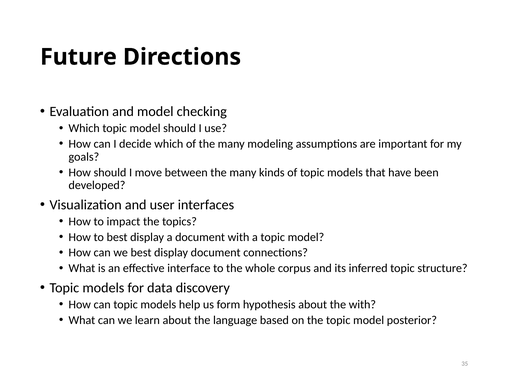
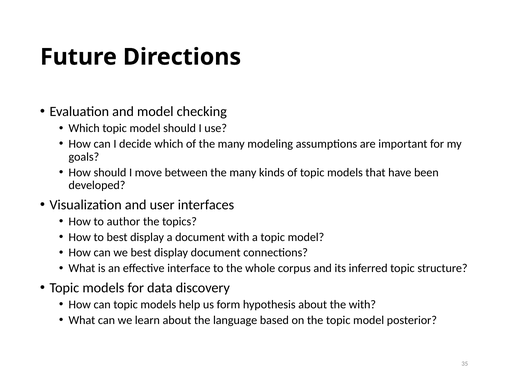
impact: impact -> author
